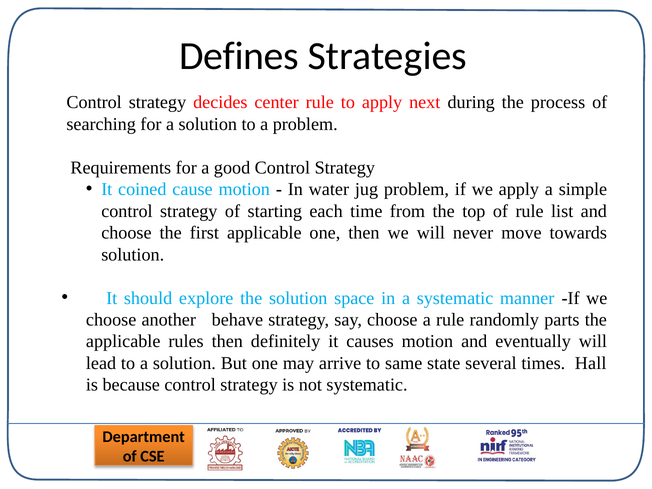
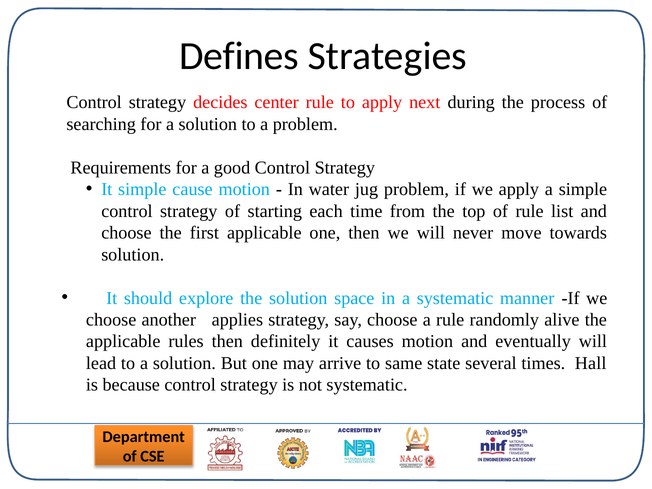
It coined: coined -> simple
behave: behave -> applies
parts: parts -> alive
